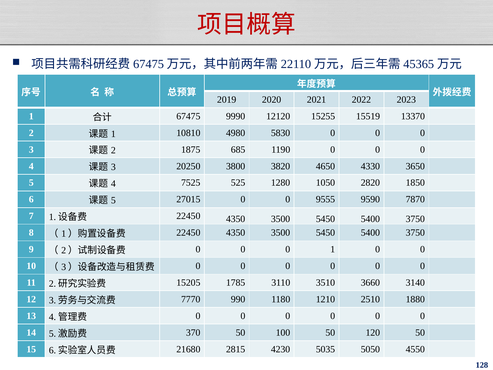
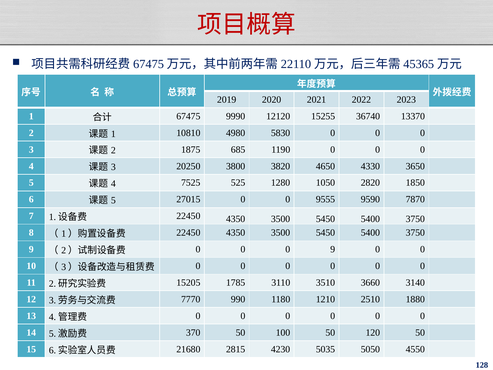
15519: 15519 -> 36740
0 1: 1 -> 9
